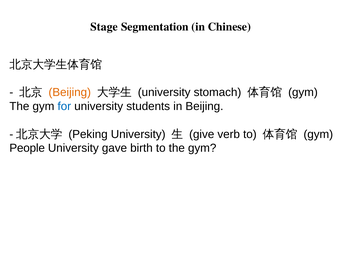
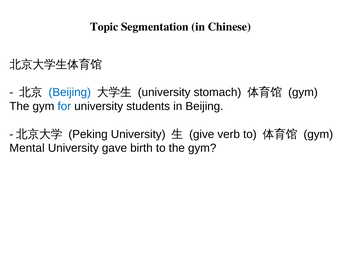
Stage: Stage -> Topic
Beijing at (70, 92) colour: orange -> blue
People: People -> Mental
